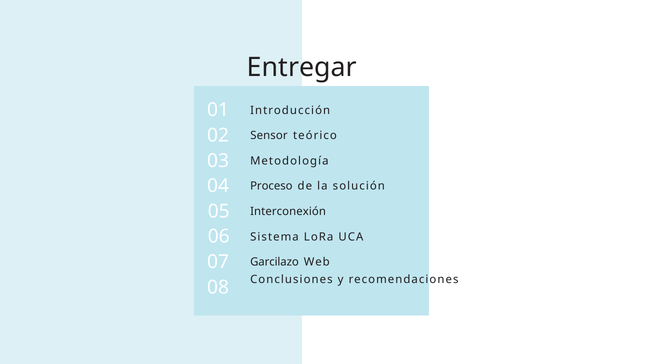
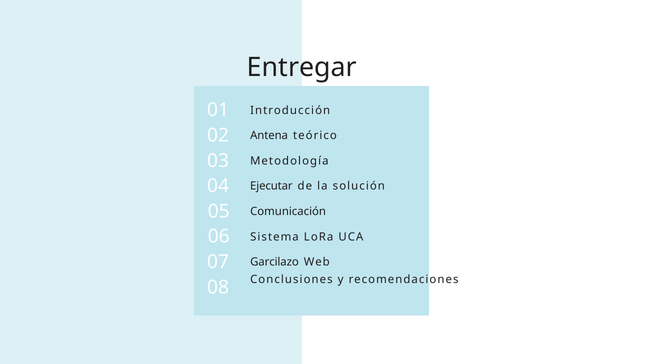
Sensor: Sensor -> Antena
Proceso: Proceso -> Ejecutar
Interconexión: Interconexión -> Comunicación
